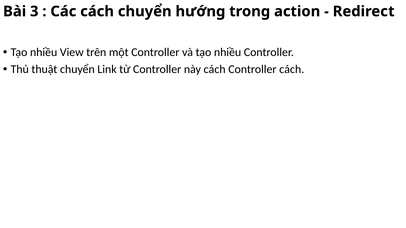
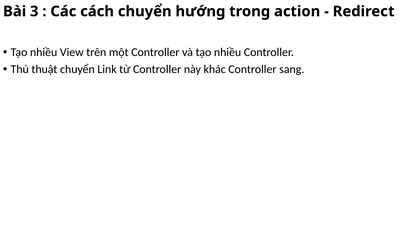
này cách: cách -> khác
Controller cách: cách -> sang
